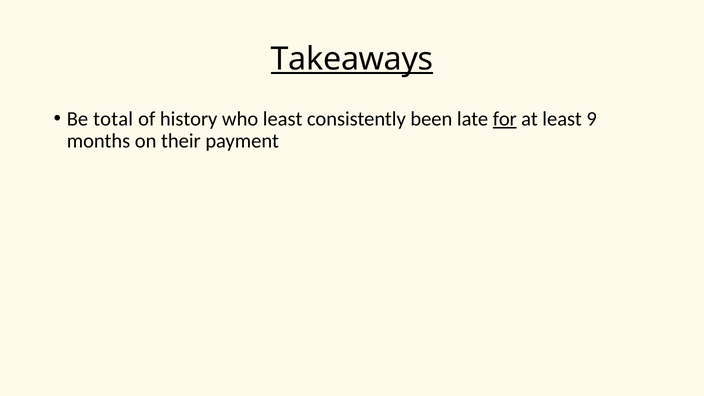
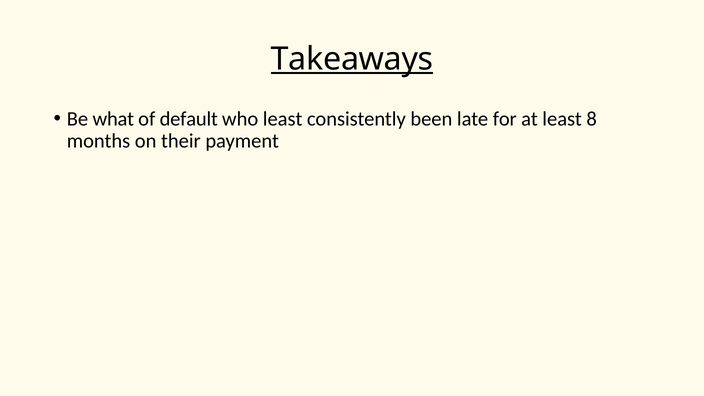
total: total -> what
history: history -> default
for underline: present -> none
9: 9 -> 8
